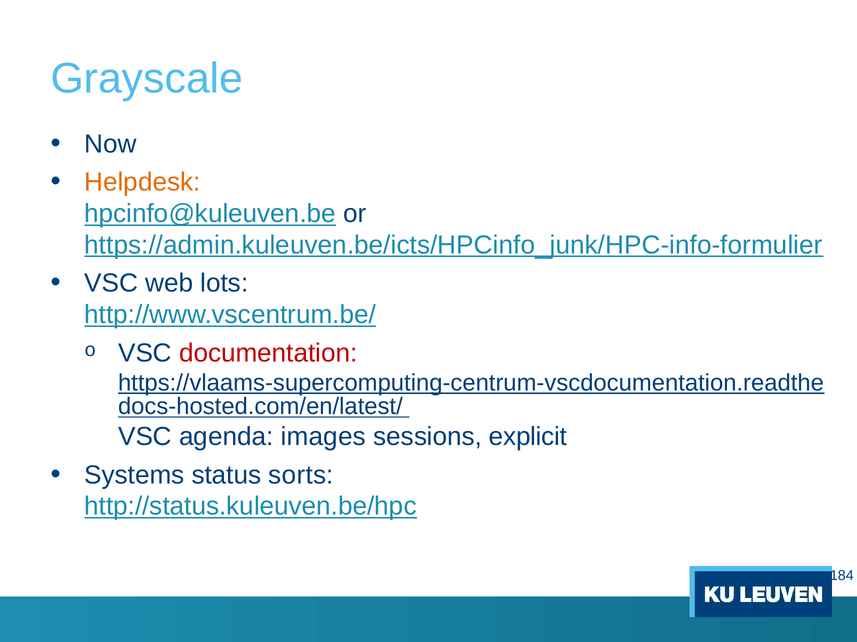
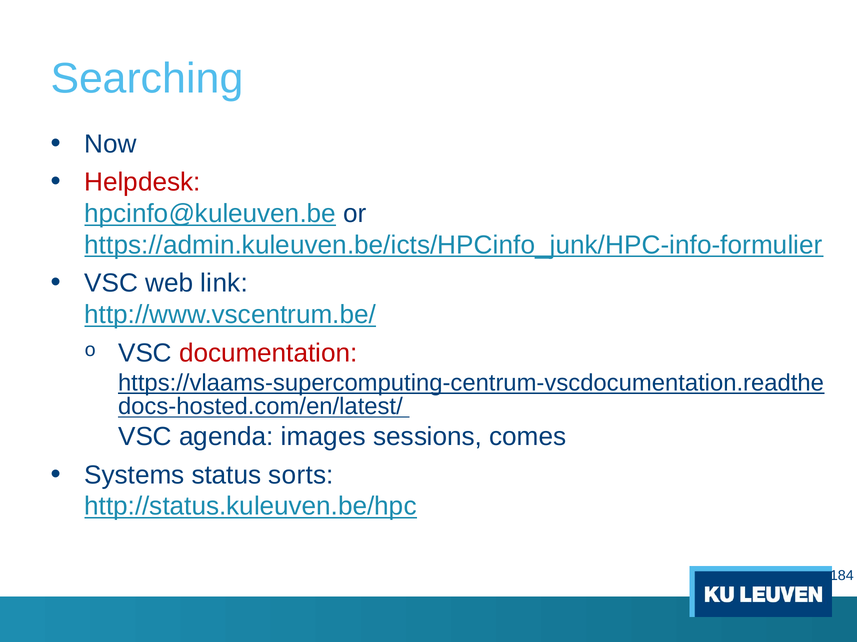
Grayscale: Grayscale -> Searching
Helpdesk colour: orange -> red
lots: lots -> link
explicit: explicit -> comes
